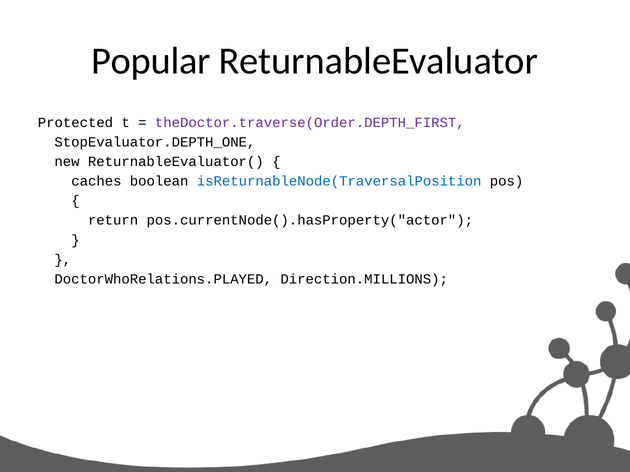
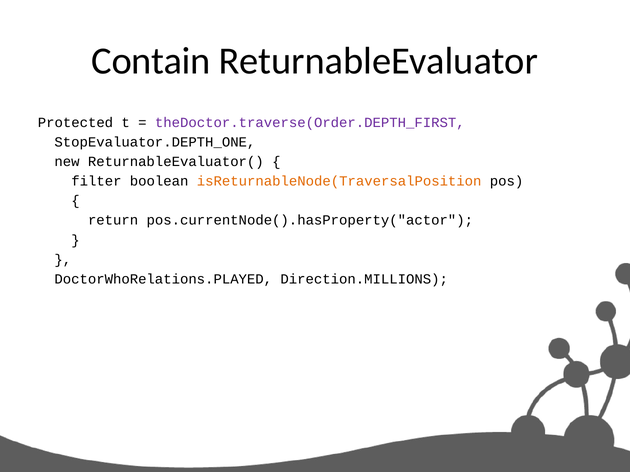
Popular: Popular -> Contain
caches: caches -> filter
isReturnableNode(TraversalPosition colour: blue -> orange
